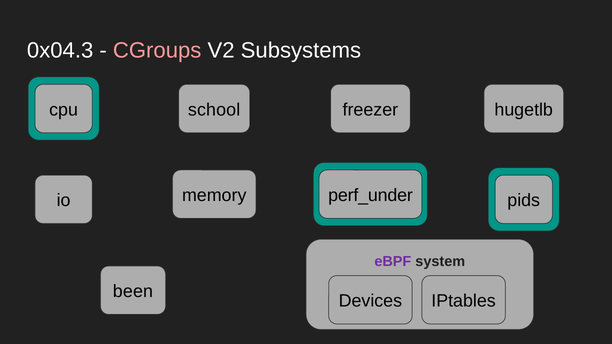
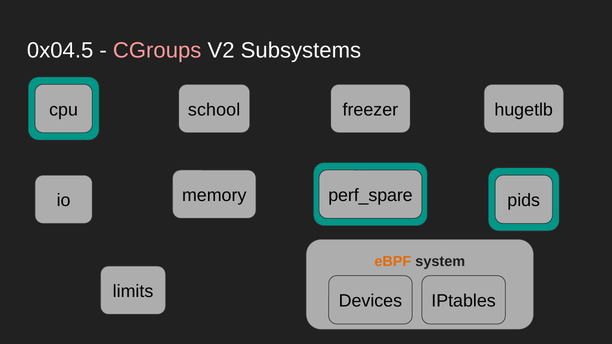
0x04.3: 0x04.3 -> 0x04.5
perf_under: perf_under -> perf_spare
eBPF colour: purple -> orange
been: been -> limits
